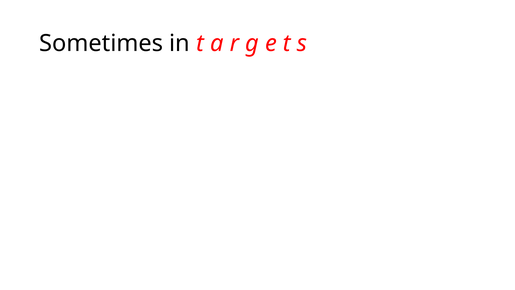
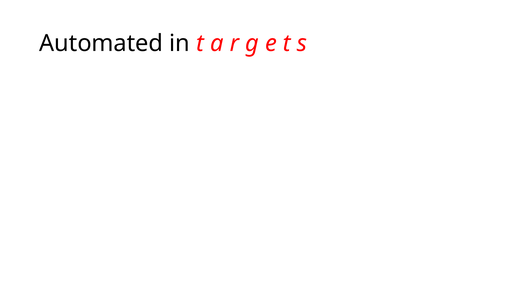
Sometimes: Sometimes -> Automated
